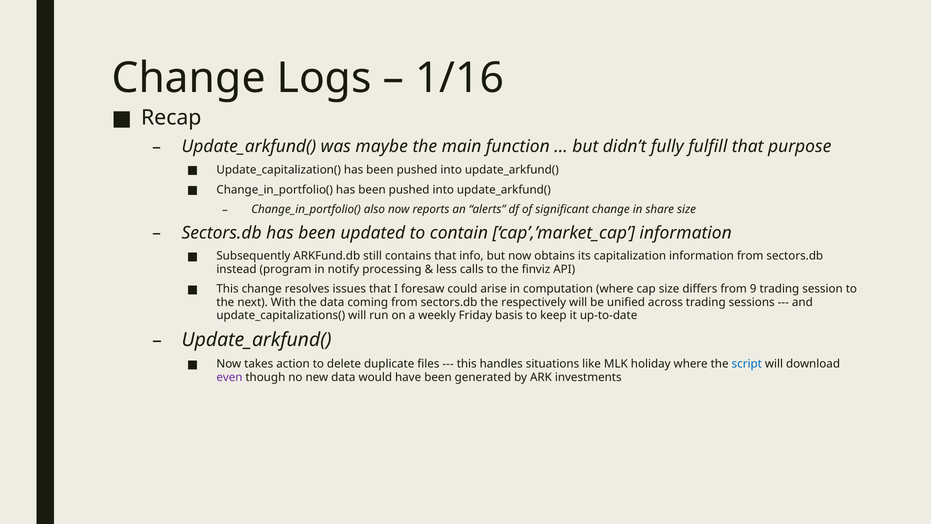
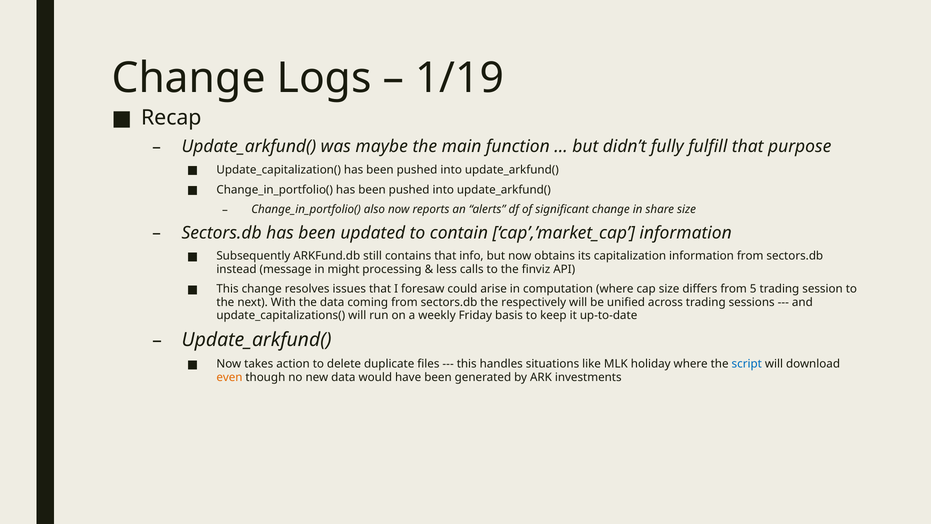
1/16: 1/16 -> 1/19
program: program -> message
notify: notify -> might
9: 9 -> 5
even colour: purple -> orange
